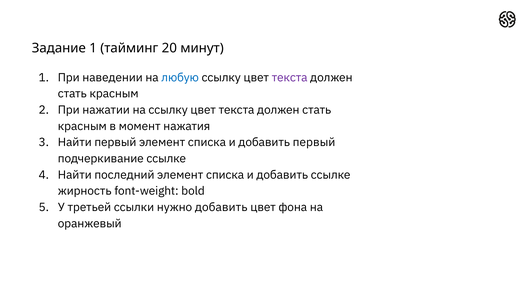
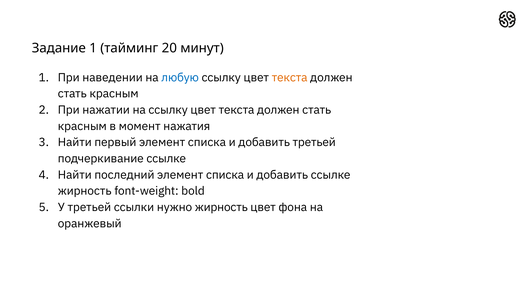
текста at (290, 78) colour: purple -> orange
добавить первый: первый -> третьей
нужно добавить: добавить -> жирность
